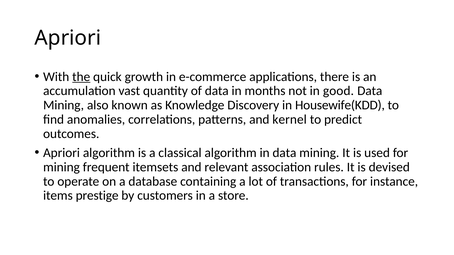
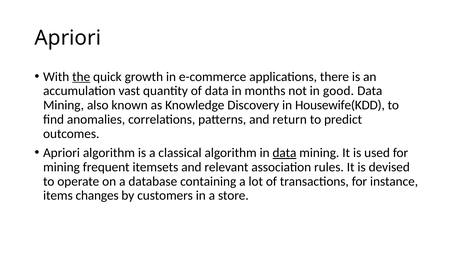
kernel: kernel -> return
data at (284, 153) underline: none -> present
prestige: prestige -> changes
